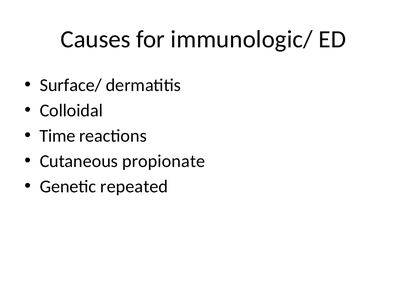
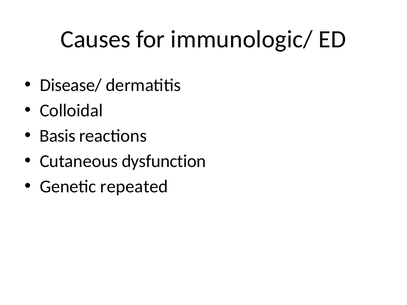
Surface/: Surface/ -> Disease/
Time: Time -> Basis
propionate: propionate -> dysfunction
